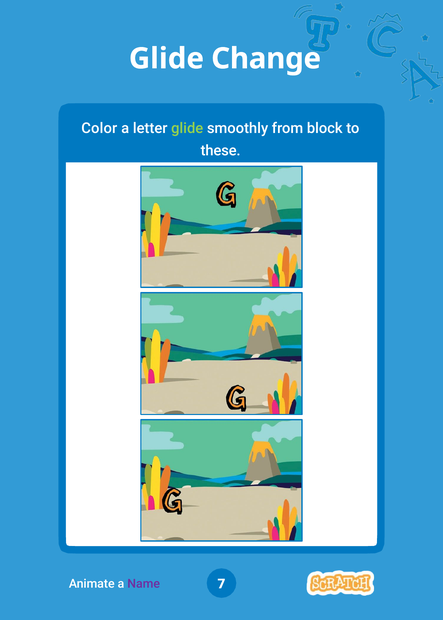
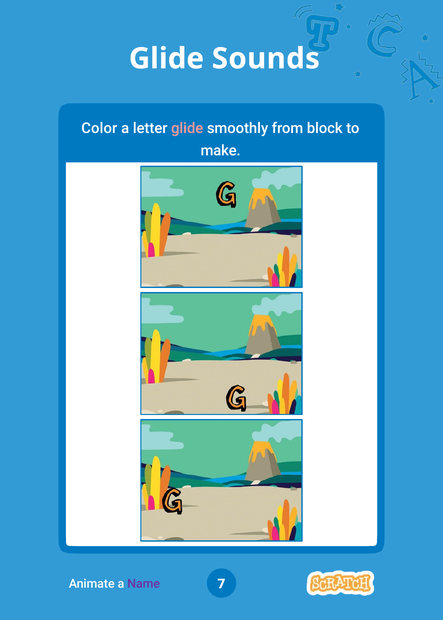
Change: Change -> Sounds
glide at (187, 128) colour: light green -> pink
these: these -> make
